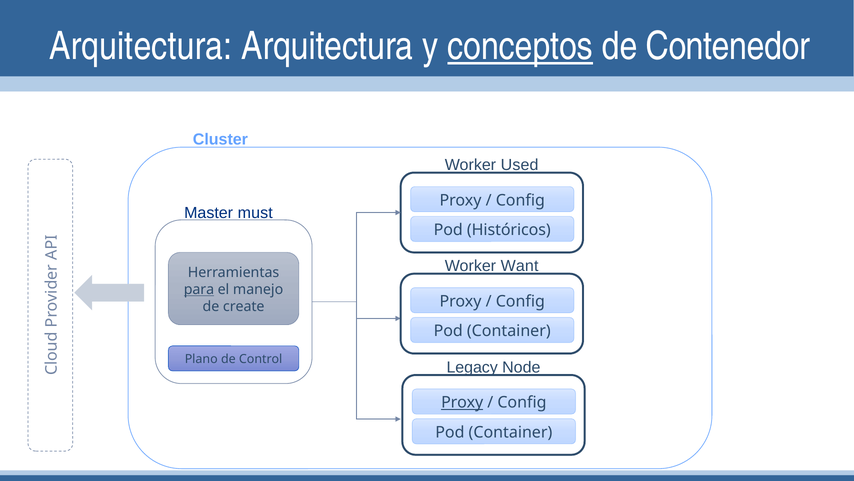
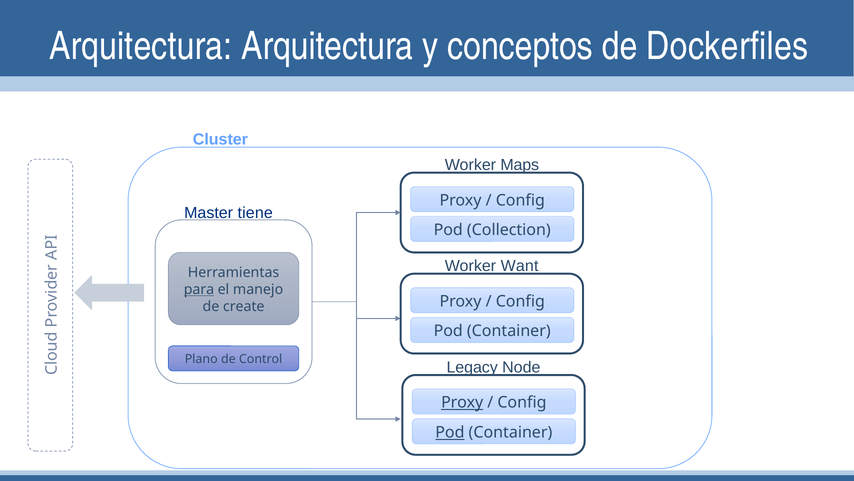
conceptos underline: present -> none
Contenedor: Contenedor -> Dockerfiles
Used: Used -> Maps
must: must -> tiene
Históricos: Históricos -> Collection
Pod at (450, 432) underline: none -> present
